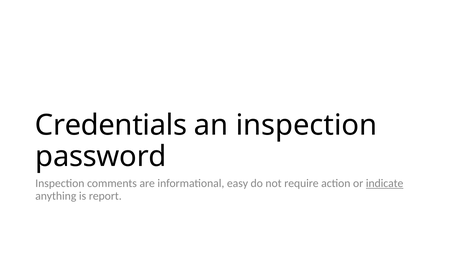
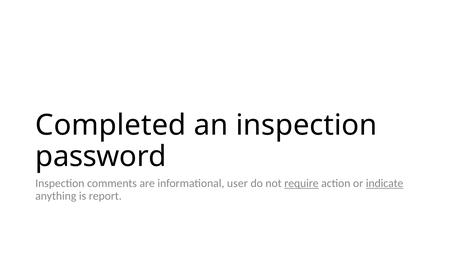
Credentials: Credentials -> Completed
easy: easy -> user
require underline: none -> present
